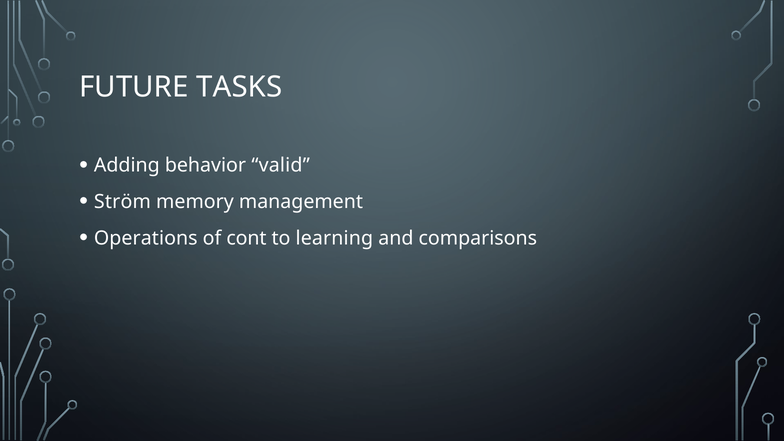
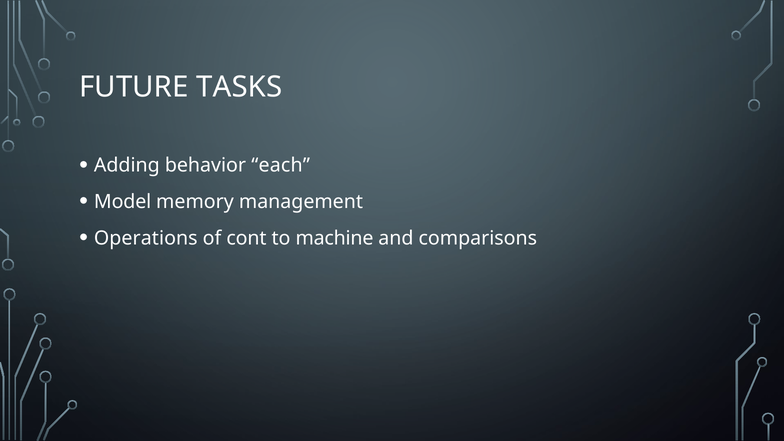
valid: valid -> each
Ström: Ström -> Model
learning: learning -> machine
